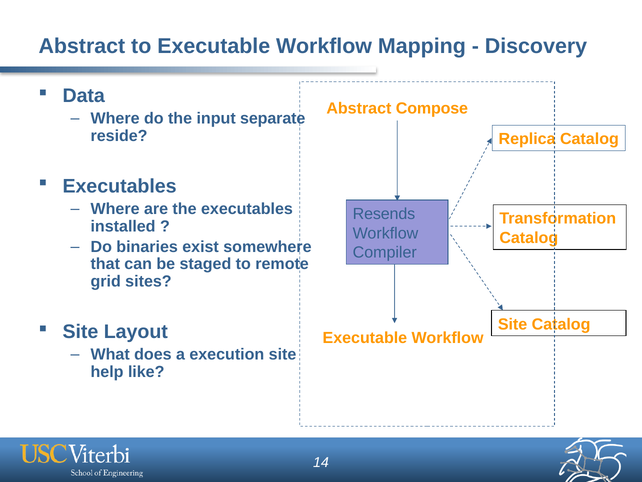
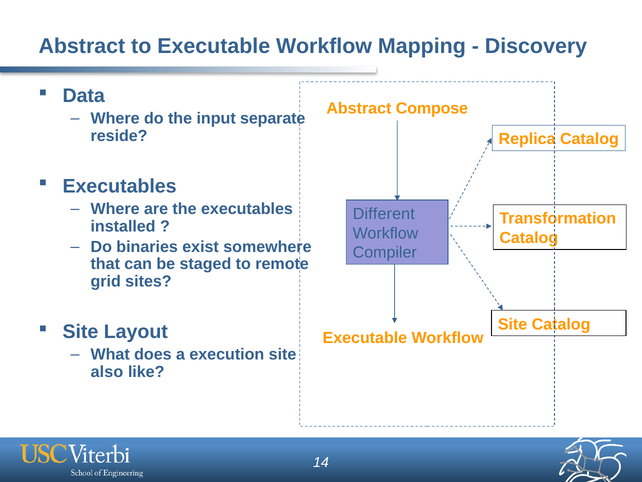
Resends: Resends -> Different
help: help -> also
